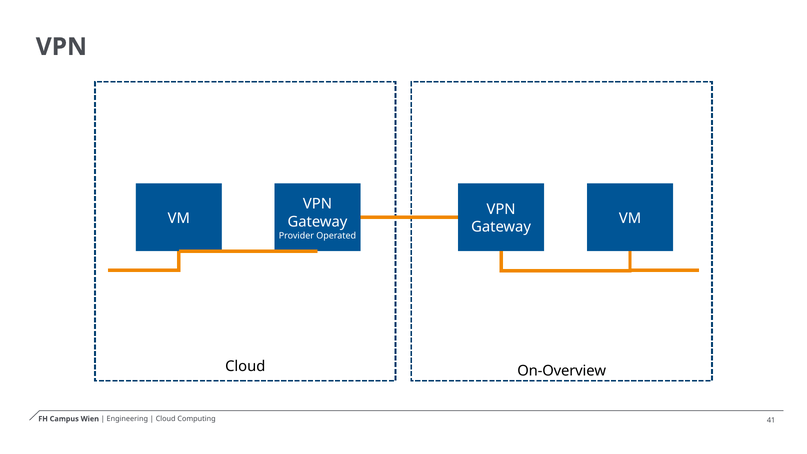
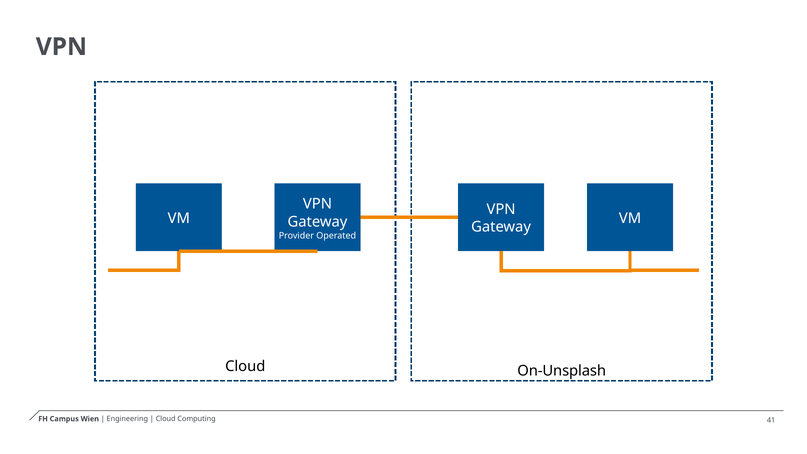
On-Overview: On-Overview -> On-Unsplash
